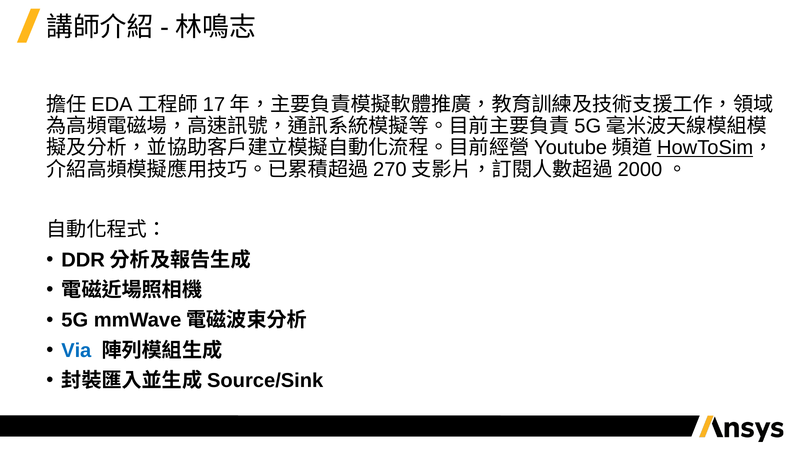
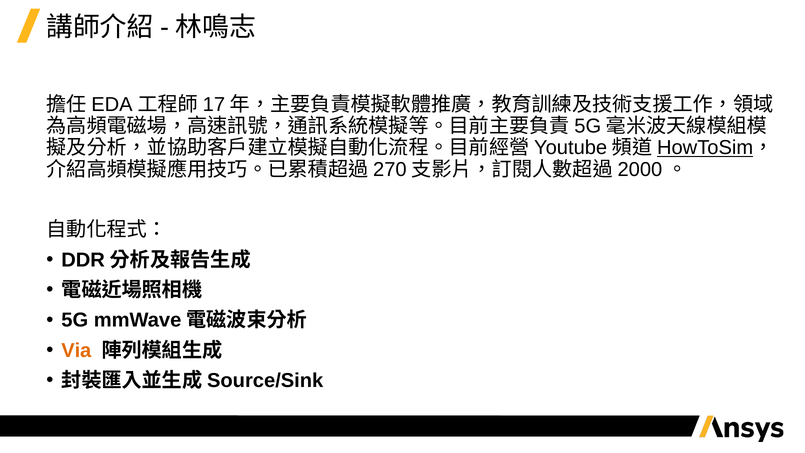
Via colour: blue -> orange
